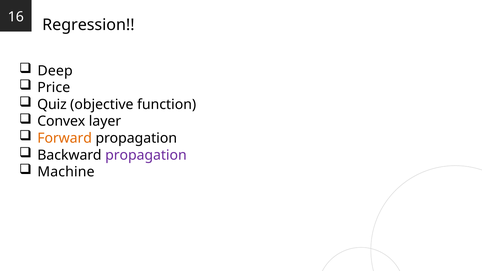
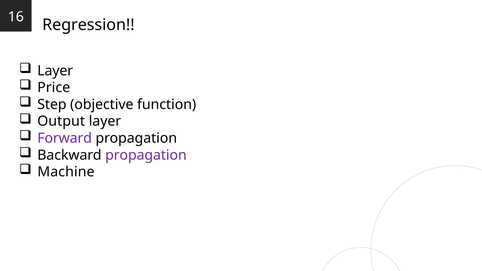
Deep at (55, 71): Deep -> Layer
Quiz: Quiz -> Step
Convex: Convex -> Output
Forward colour: orange -> purple
